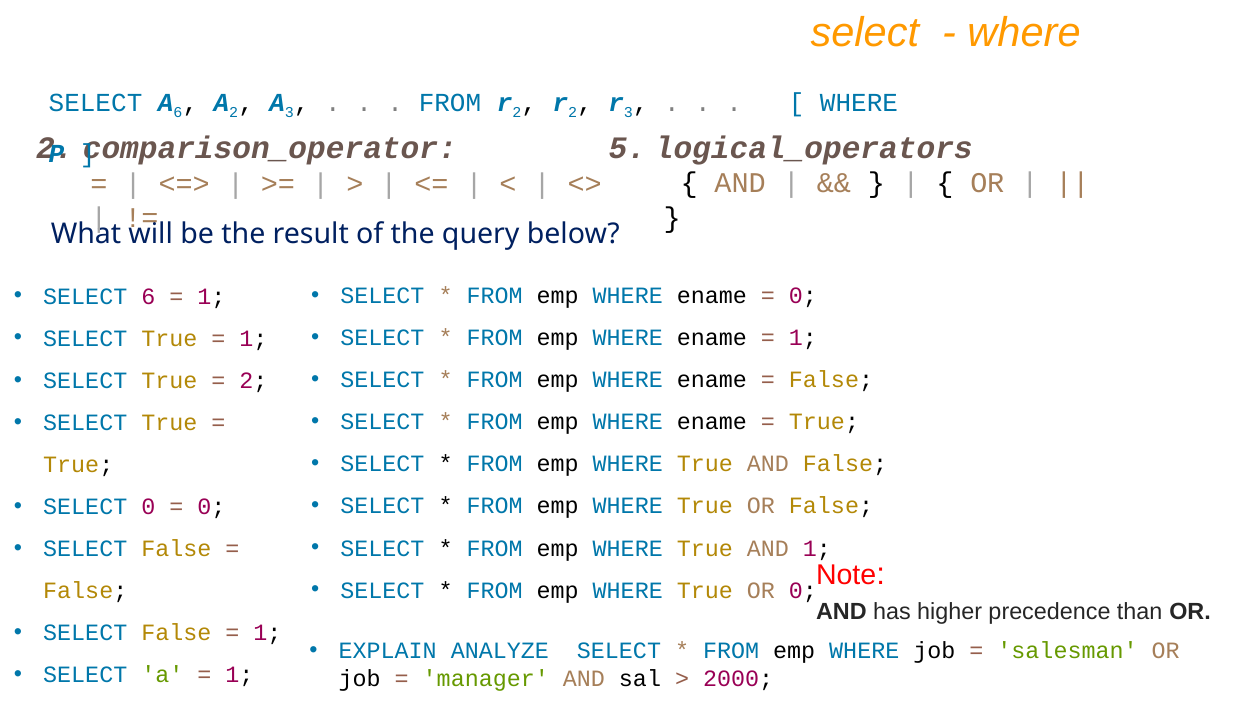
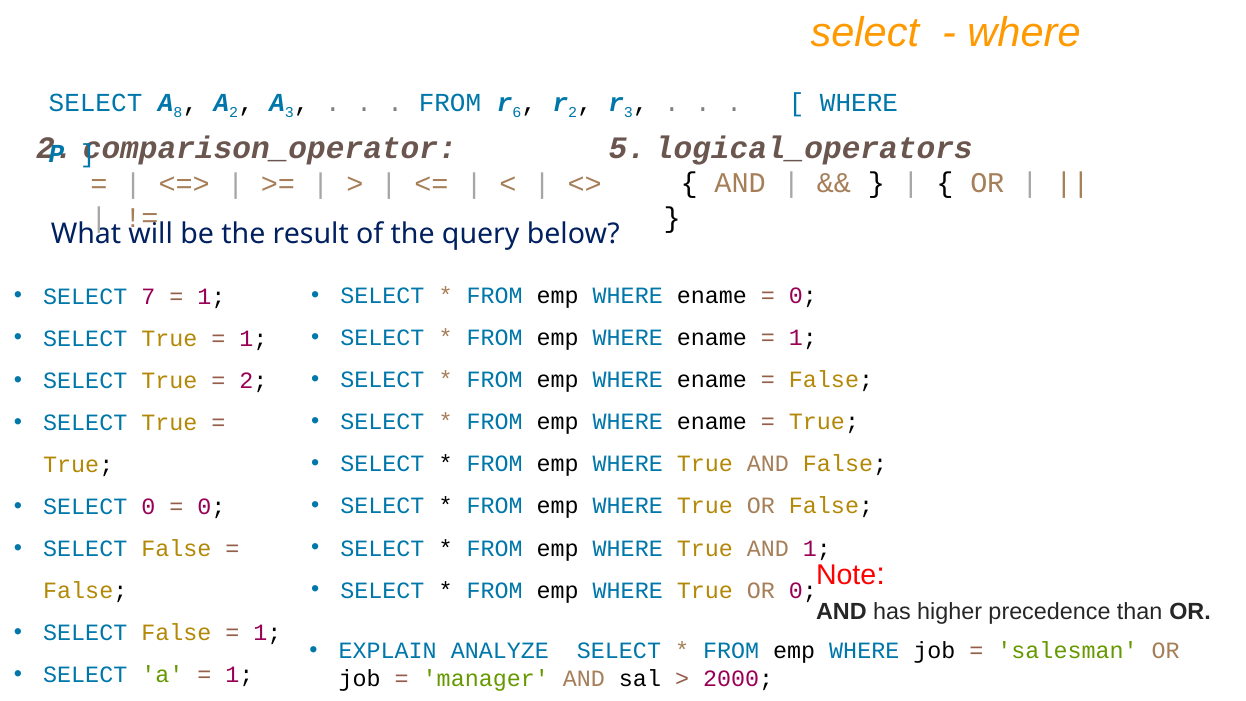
A 6: 6 -> 8
2 at (517, 113): 2 -> 6
SELECT 6: 6 -> 7
